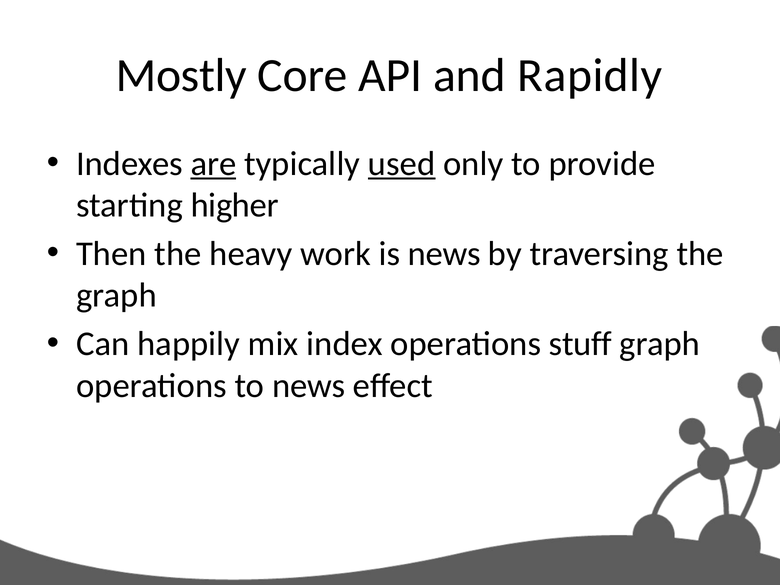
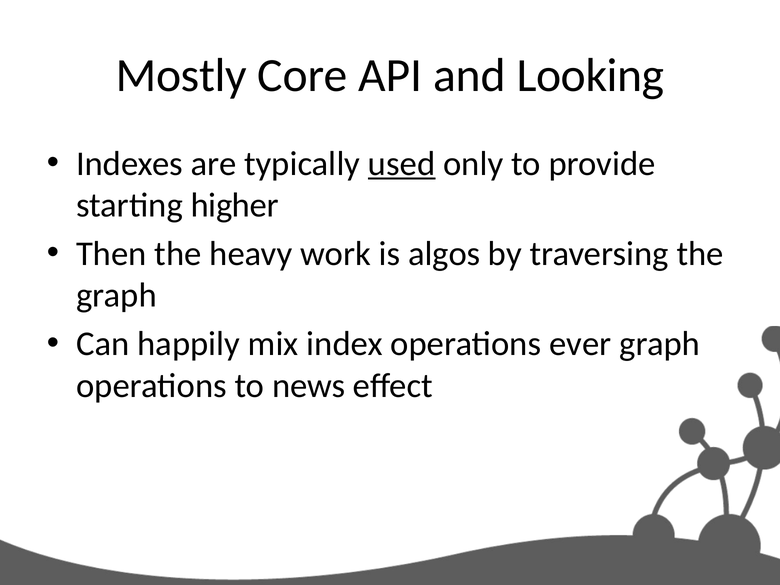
Rapidly: Rapidly -> Looking
are underline: present -> none
is news: news -> algos
stuff: stuff -> ever
